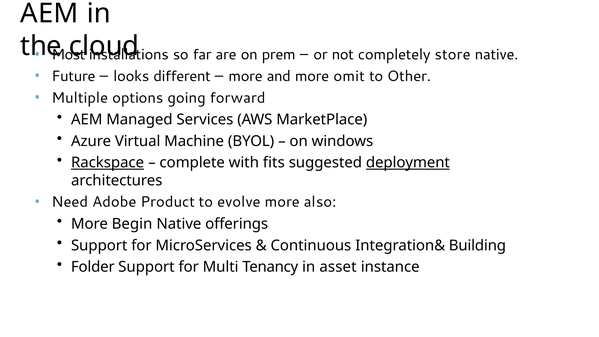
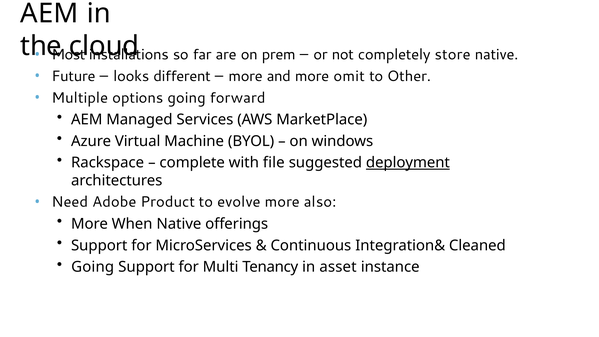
Rackspace underline: present -> none
fits: fits -> file
Begin: Begin -> When
Building: Building -> Cleaned
Folder at (93, 267): Folder -> Going
